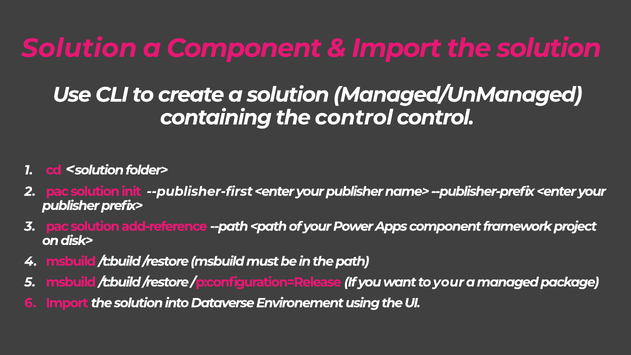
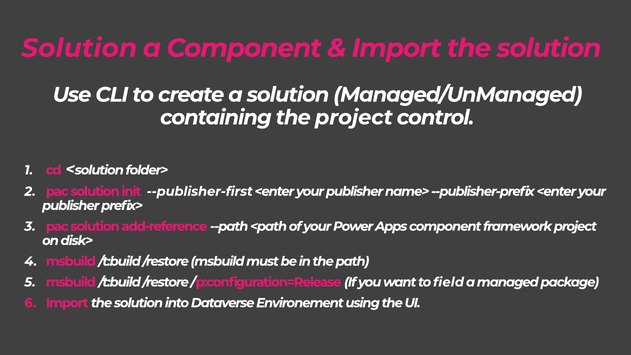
the control: control -> project
to your: your -> field
